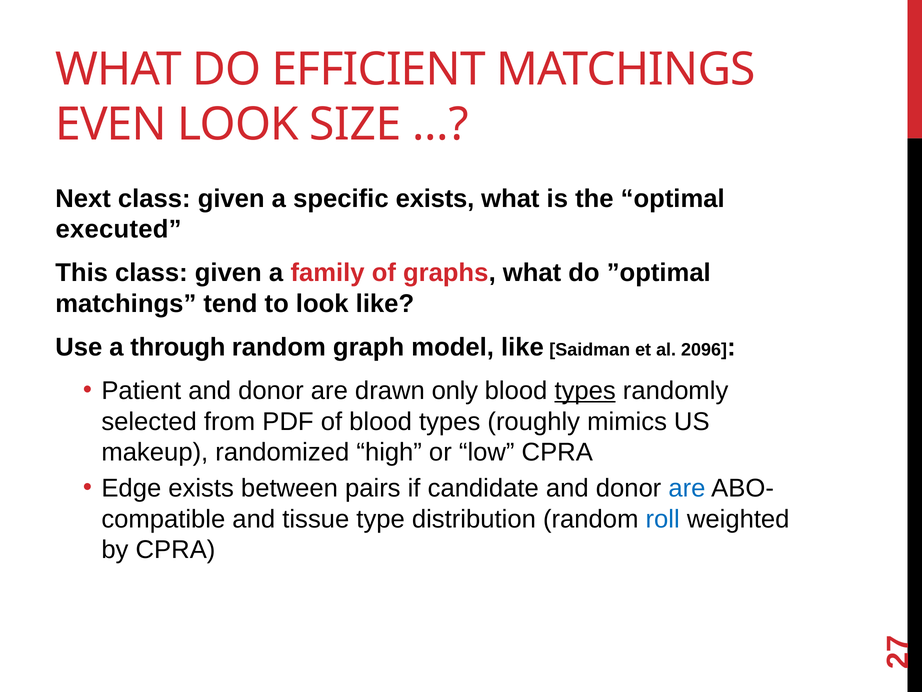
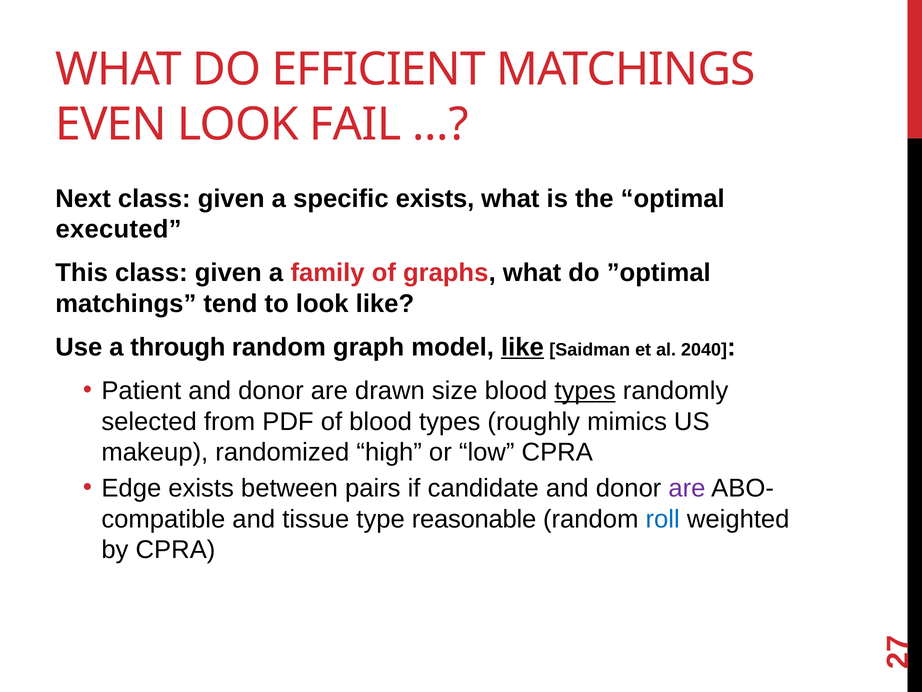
SIZE: SIZE -> FAIL
like at (522, 347) underline: none -> present
2096: 2096 -> 2040
only: only -> size
are at (687, 488) colour: blue -> purple
distribution: distribution -> reasonable
